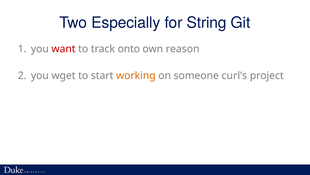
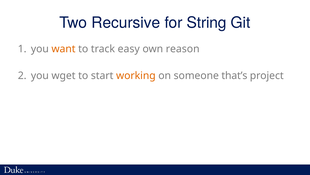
Especially: Especially -> Recursive
want colour: red -> orange
onto: onto -> easy
curl’s: curl’s -> that’s
